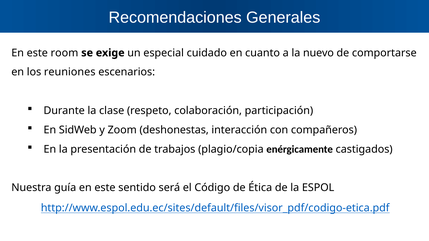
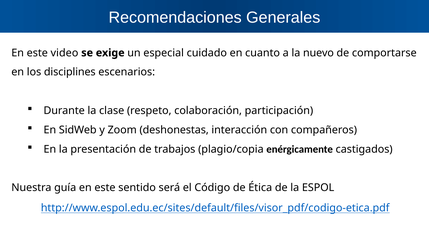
room: room -> video
reuniones: reuniones -> disciplines
